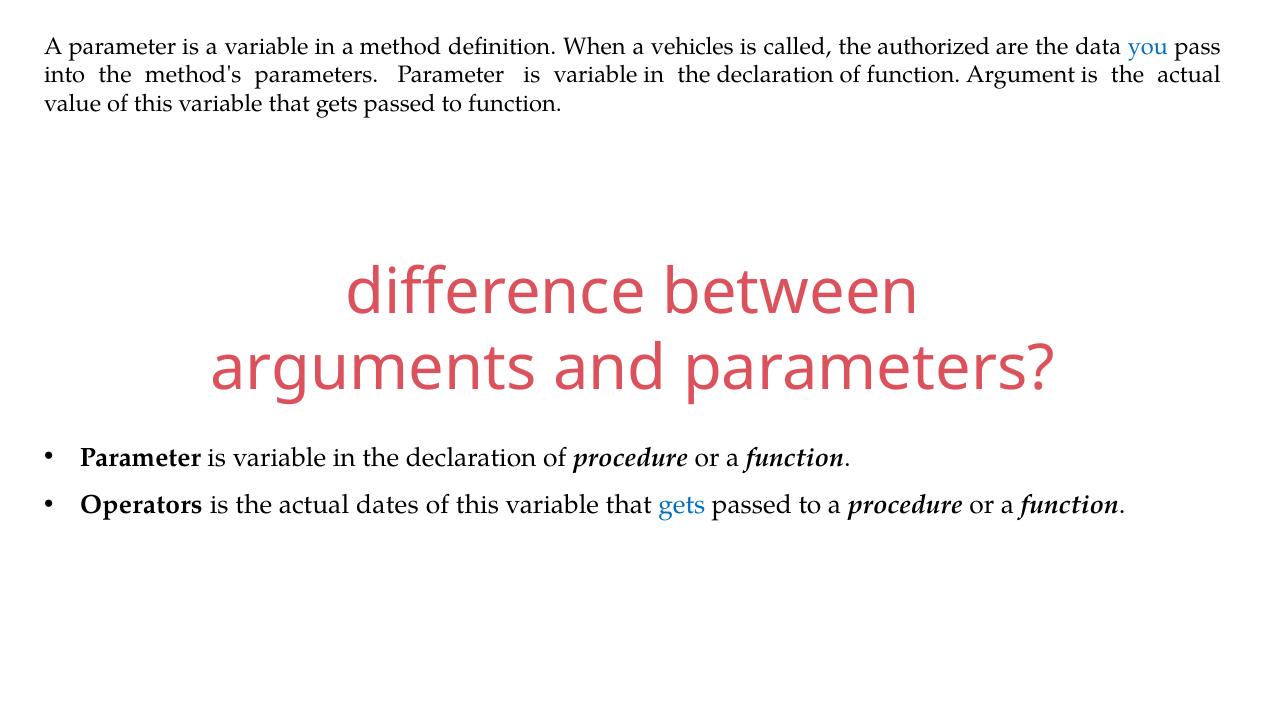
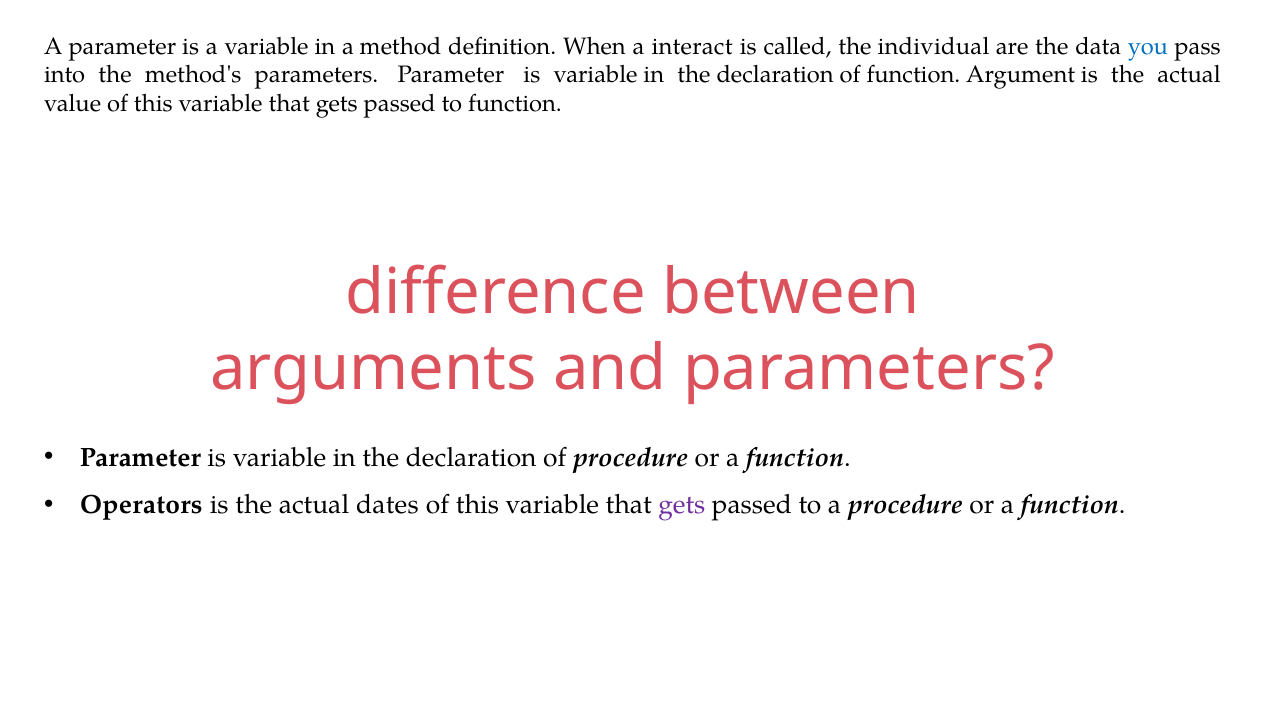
vehicles: vehicles -> interact
authorized: authorized -> individual
gets at (682, 505) colour: blue -> purple
